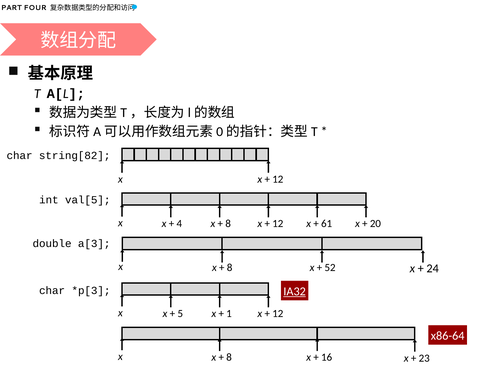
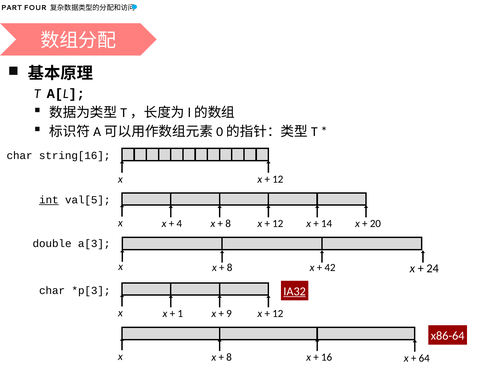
string[82: string[82 -> string[16
int underline: none -> present
61: 61 -> 14
52: 52 -> 42
5: 5 -> 1
1: 1 -> 9
23: 23 -> 64
